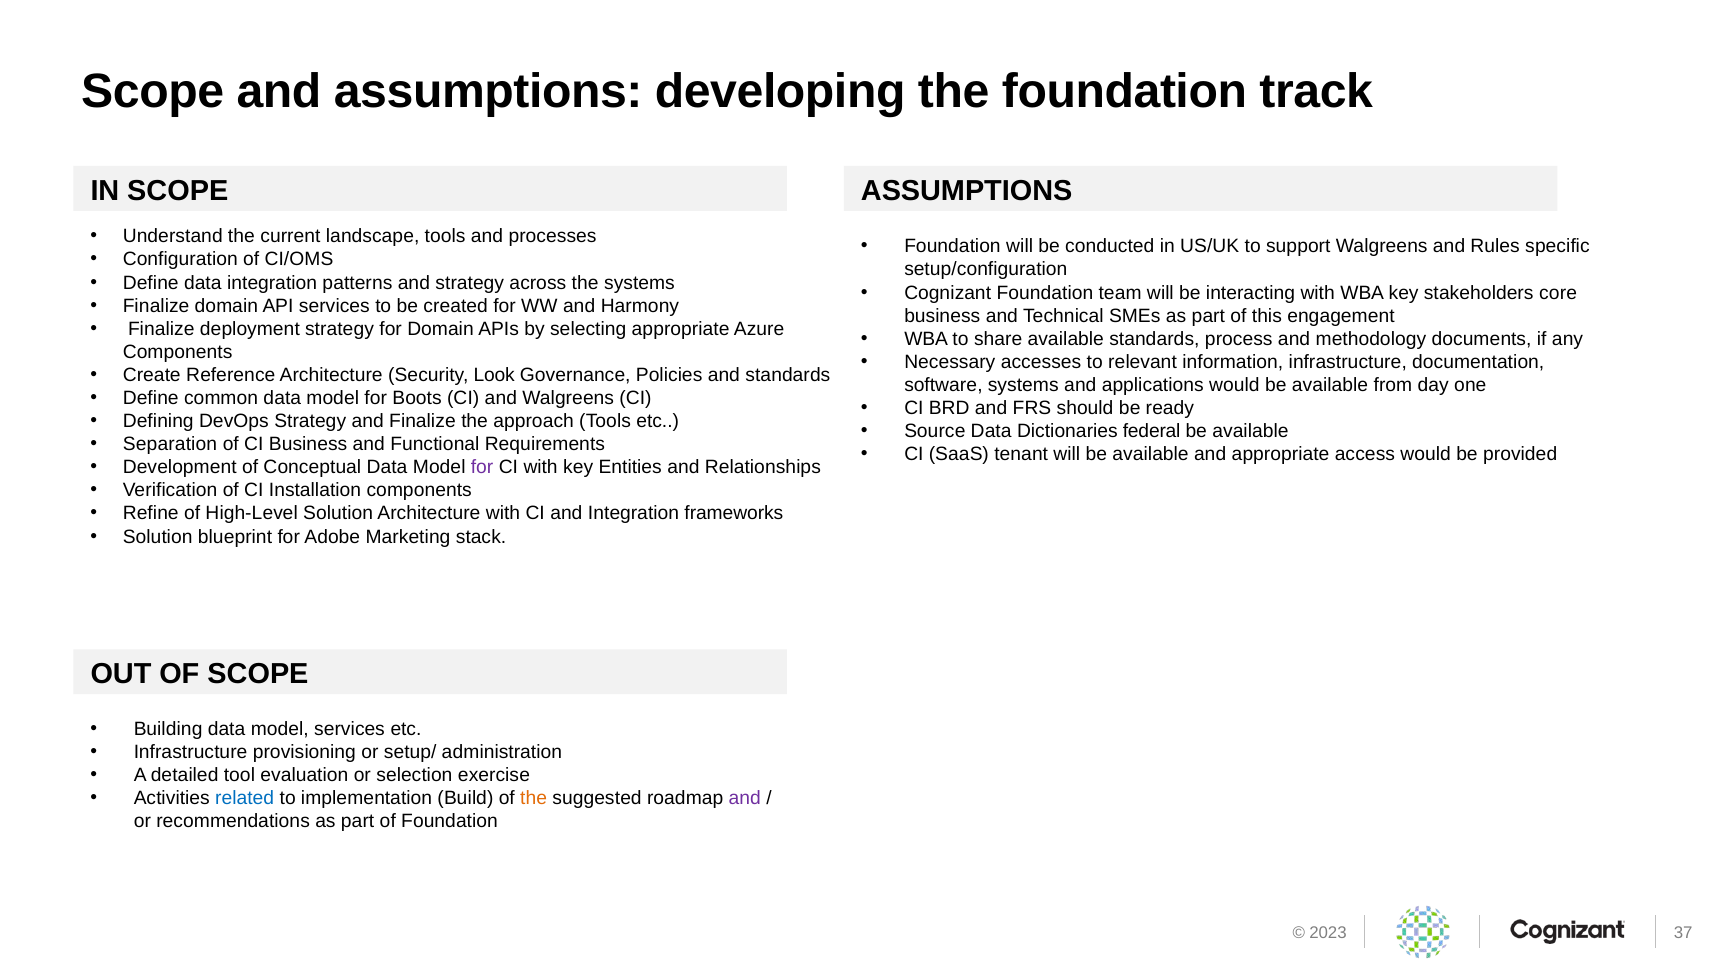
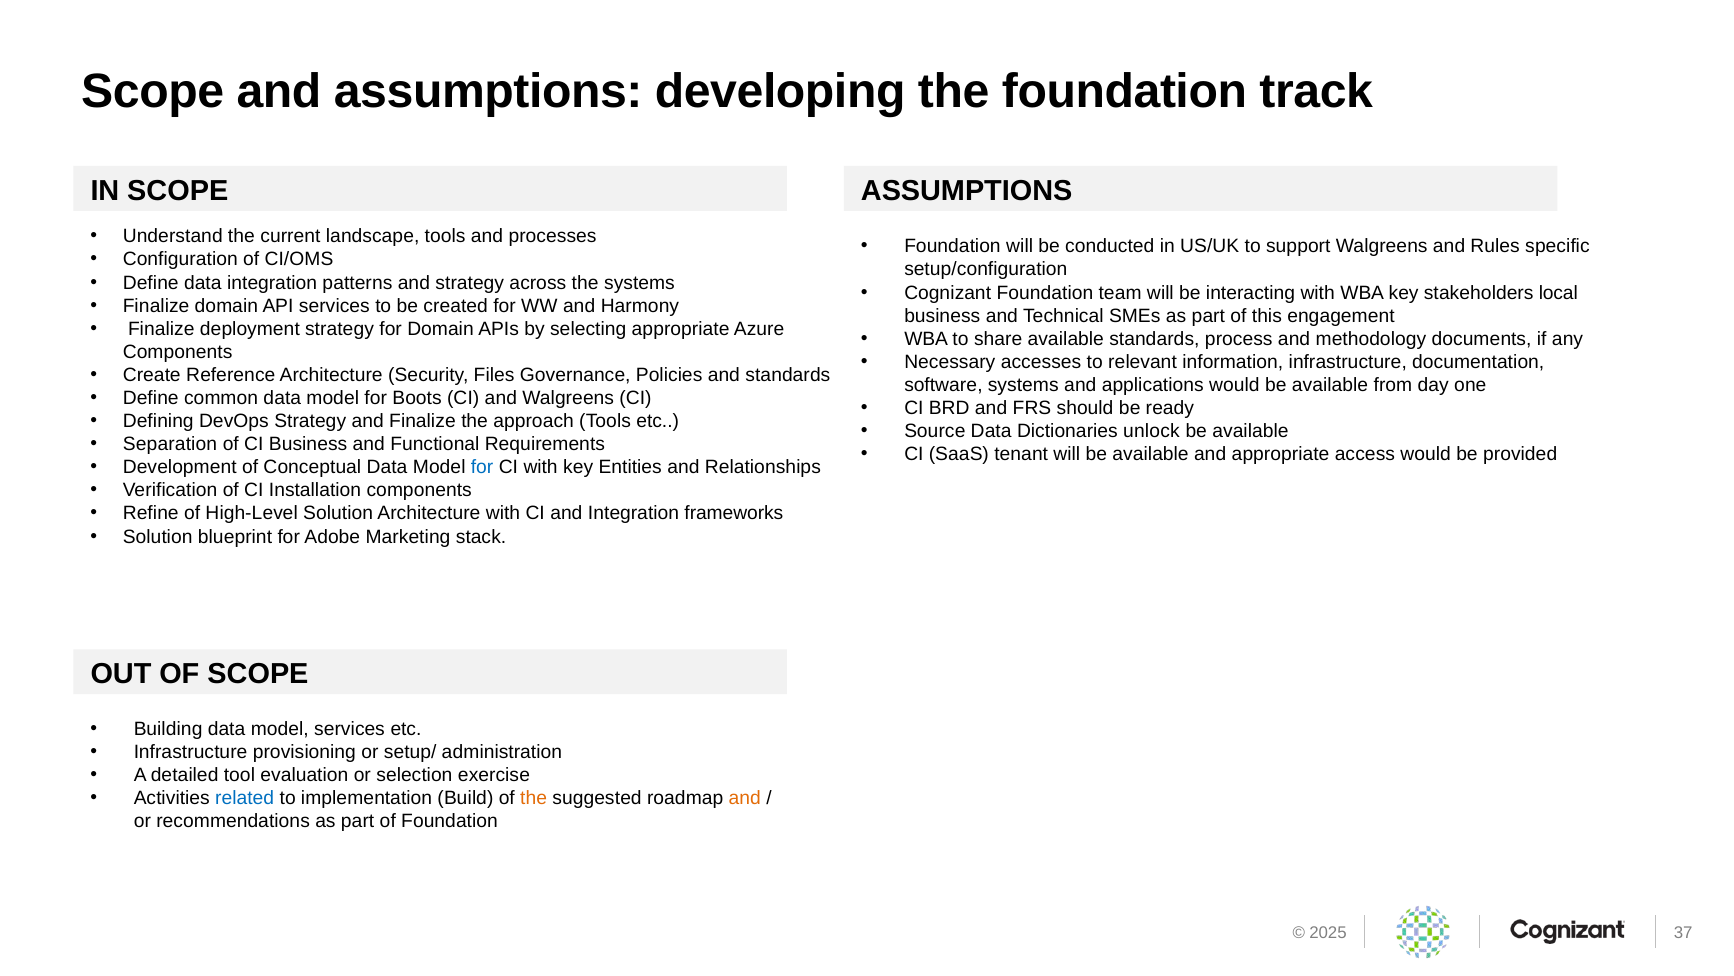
core: core -> local
Look: Look -> Files
federal: federal -> unlock
for at (482, 467) colour: purple -> blue
and at (745, 798) colour: purple -> orange
2023: 2023 -> 2025
